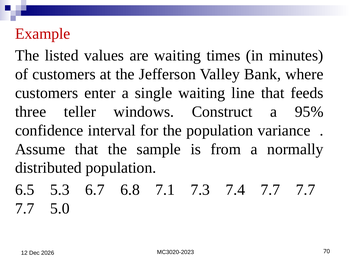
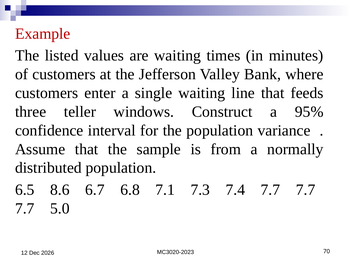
5.3: 5.3 -> 8.6
